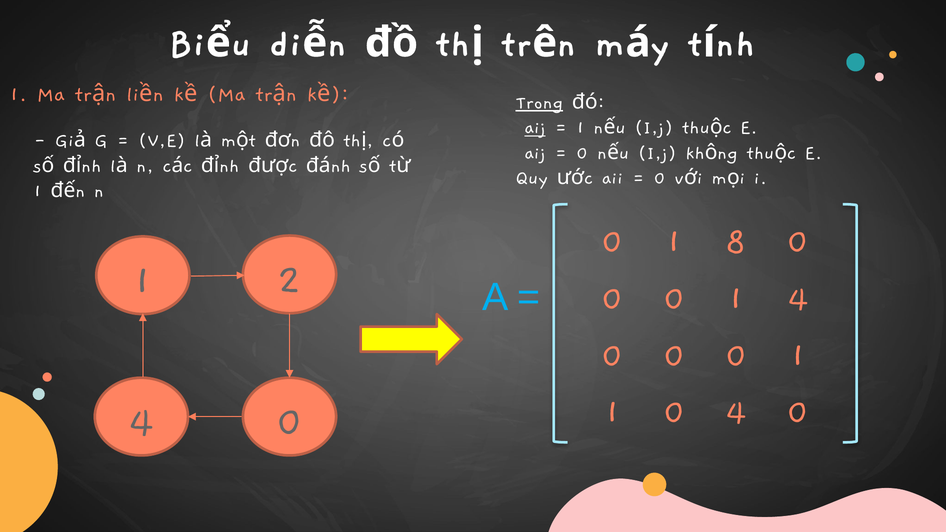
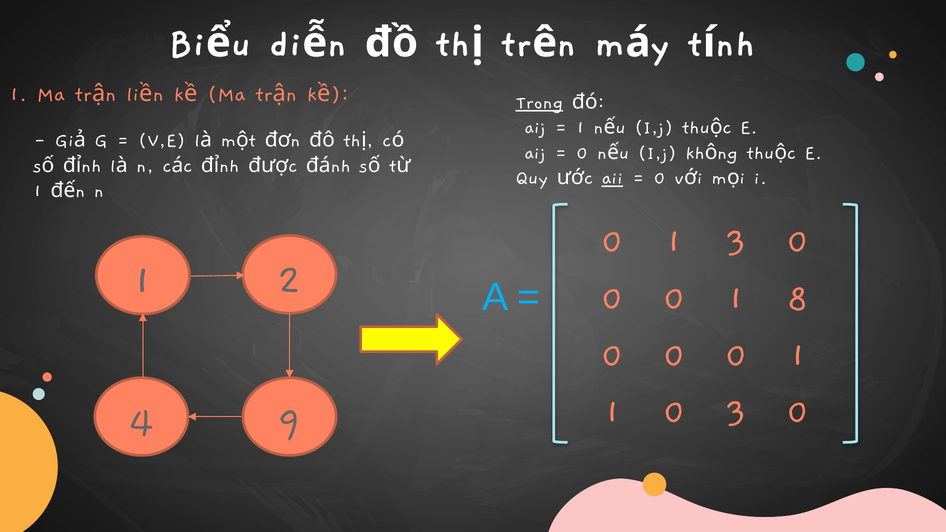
aij at (535, 127) underline: present -> none
aii underline: none -> present
1 8: 8 -> 3
0 1 4: 4 -> 8
0 4: 4 -> 3
0 at (290, 420): 0 -> 9
